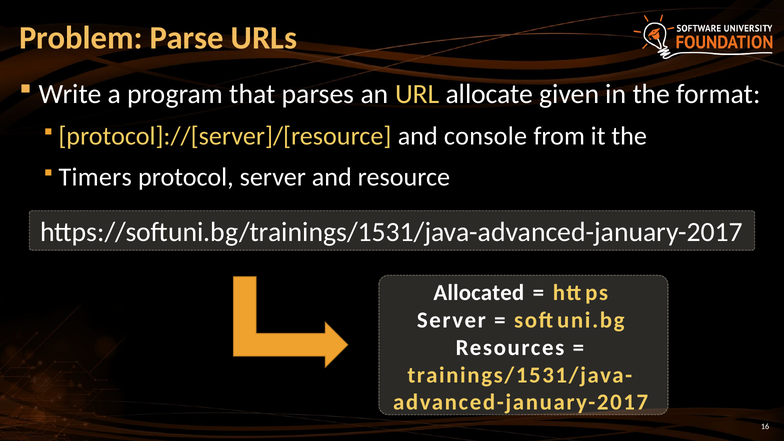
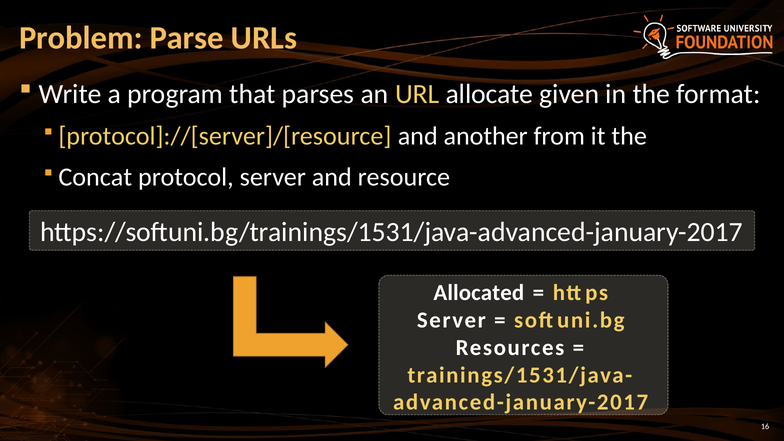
console: console -> another
Timers: Timers -> Concat
